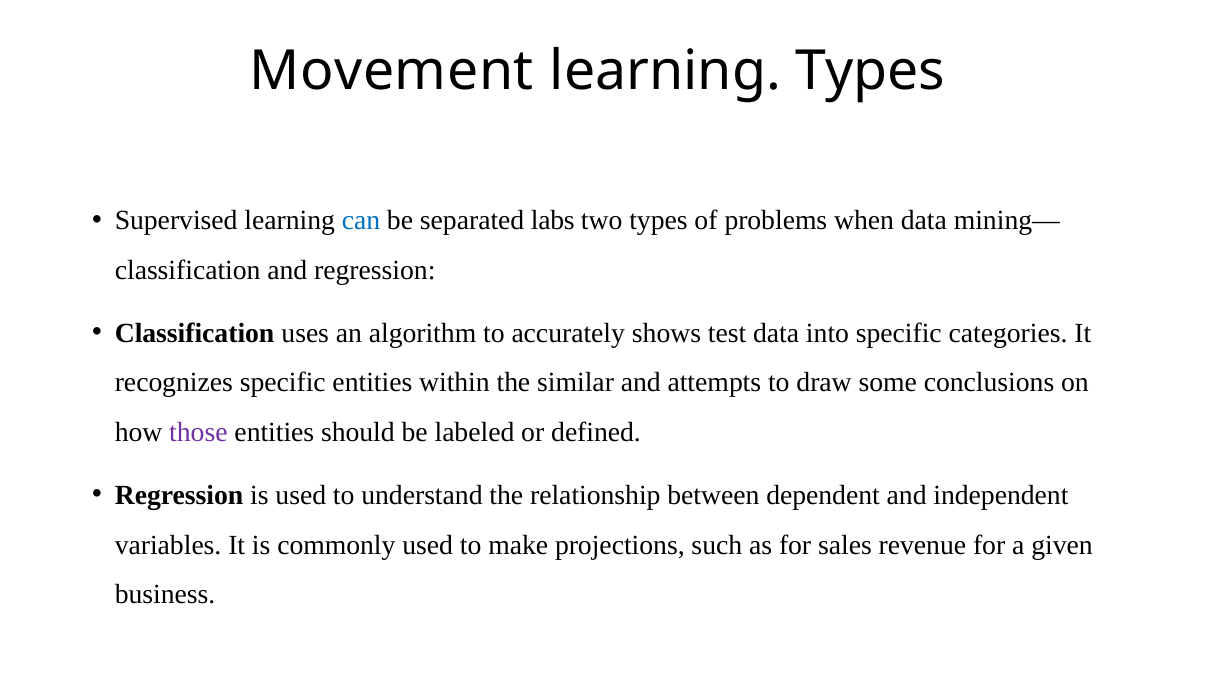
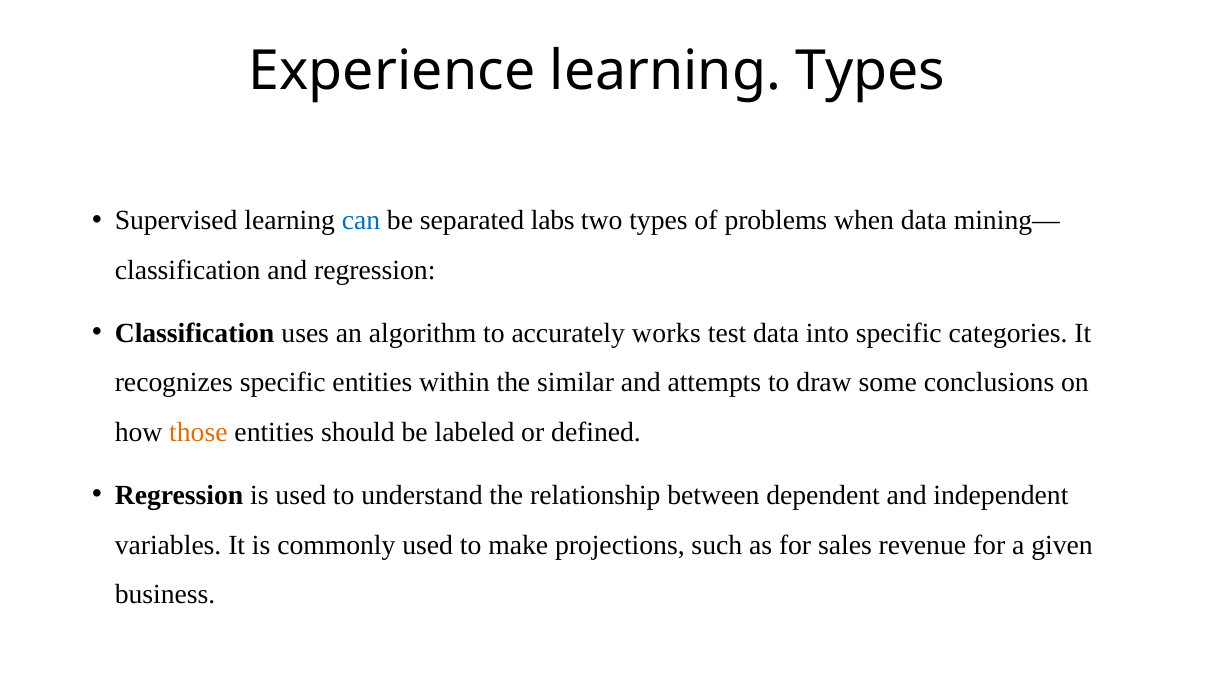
Movement: Movement -> Experience
shows: shows -> works
those colour: purple -> orange
